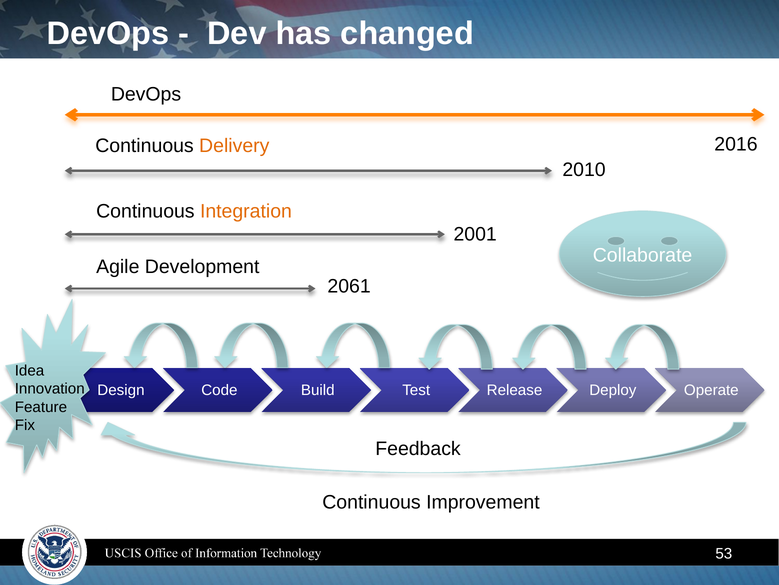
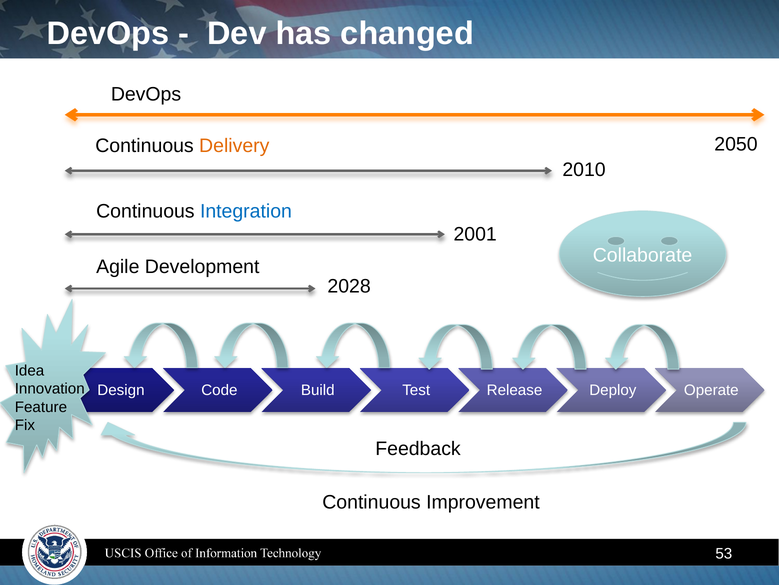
2016: 2016 -> 2050
Integration colour: orange -> blue
2061: 2061 -> 2028
